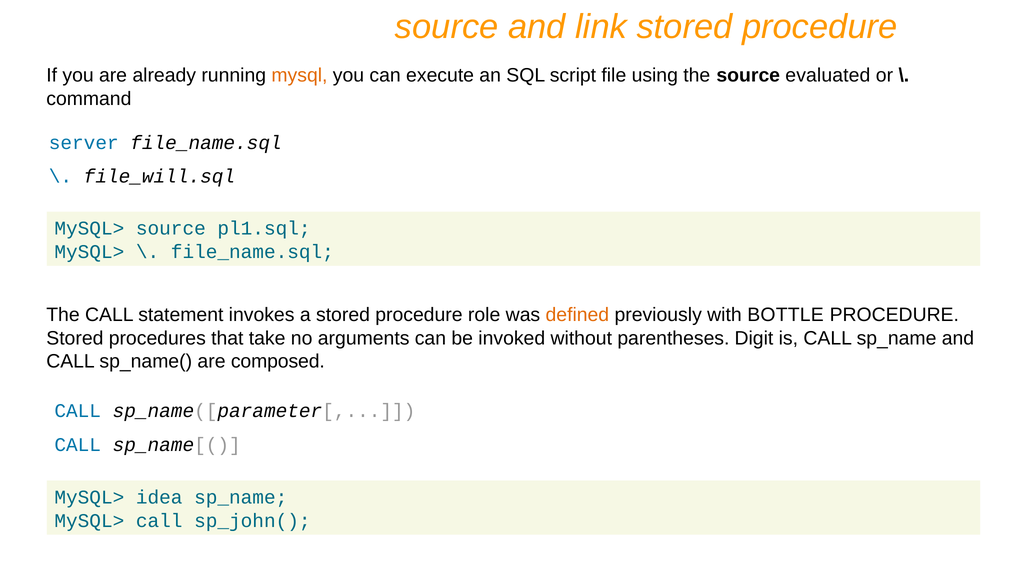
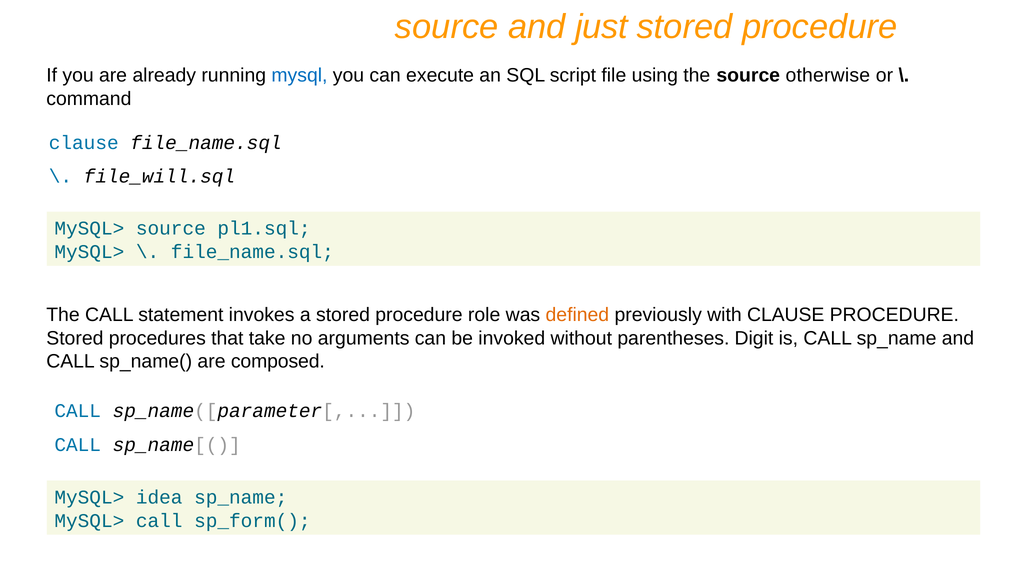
link: link -> just
mysql colour: orange -> blue
evaluated: evaluated -> otherwise
server at (84, 143): server -> clause
with BOTTLE: BOTTLE -> CLAUSE
sp_john(: sp_john( -> sp_form(
